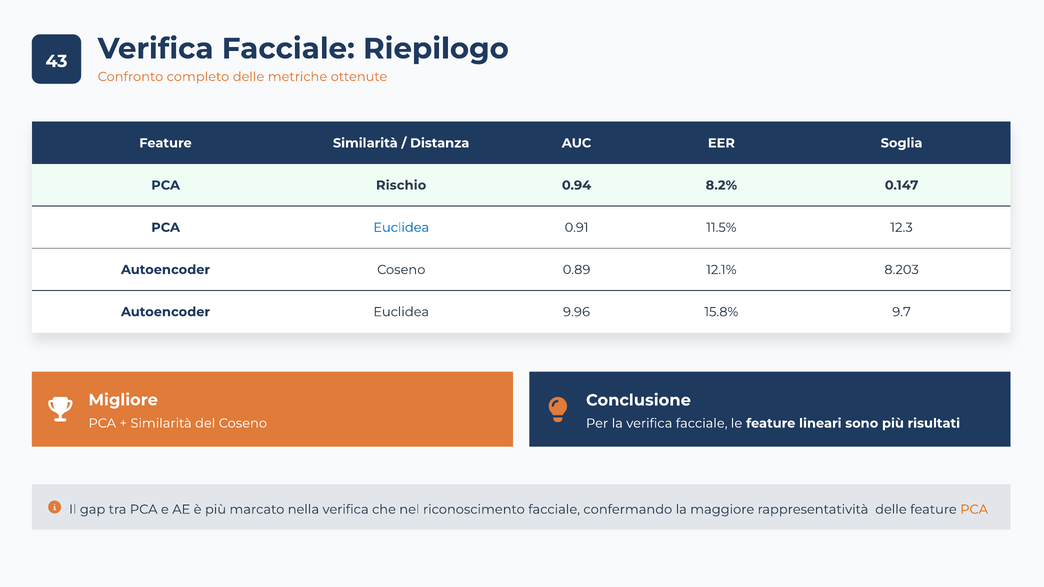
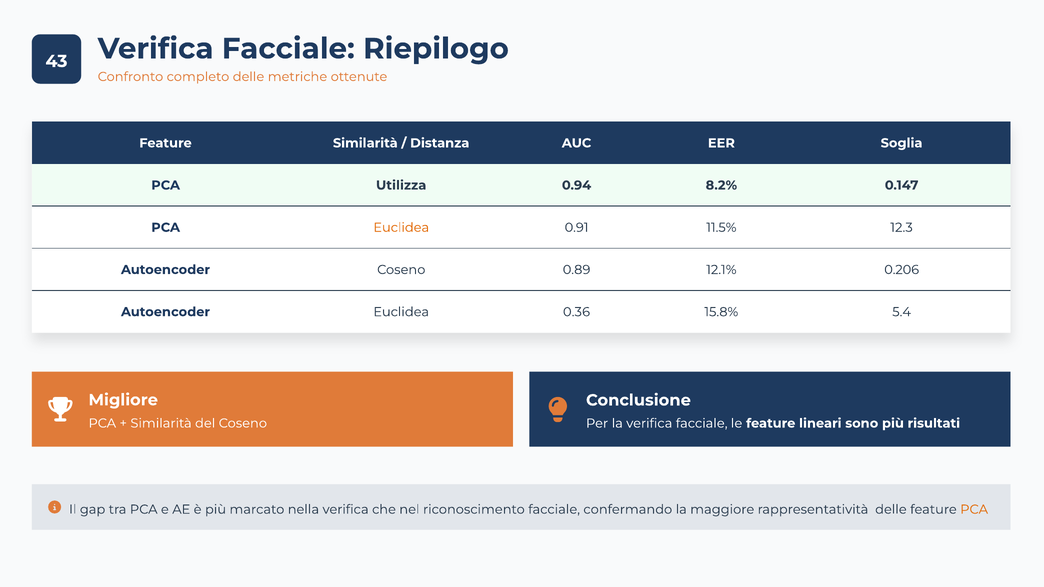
Rischio: Rischio -> Utilizza
Euclidea at (401, 228) colour: blue -> orange
8.203: 8.203 -> 0.206
9.96: 9.96 -> 0.36
9.7: 9.7 -> 5.4
